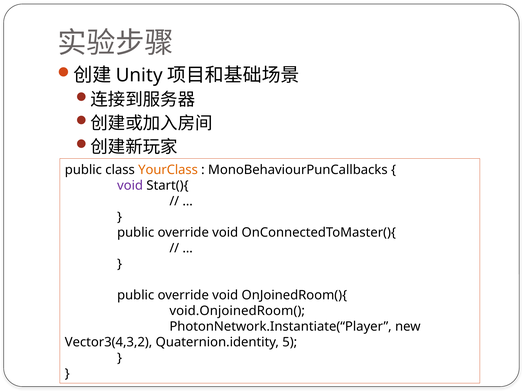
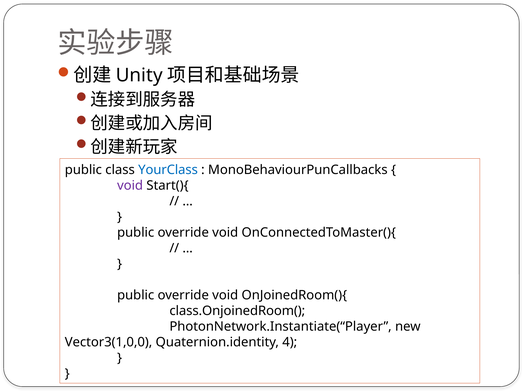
YourClass colour: orange -> blue
void.OnjoinedRoom(: void.OnjoinedRoom( -> class.OnjoinedRoom(
Vector3(4,3,2: Vector3(4,3,2 -> Vector3(1,0,0
5: 5 -> 4
